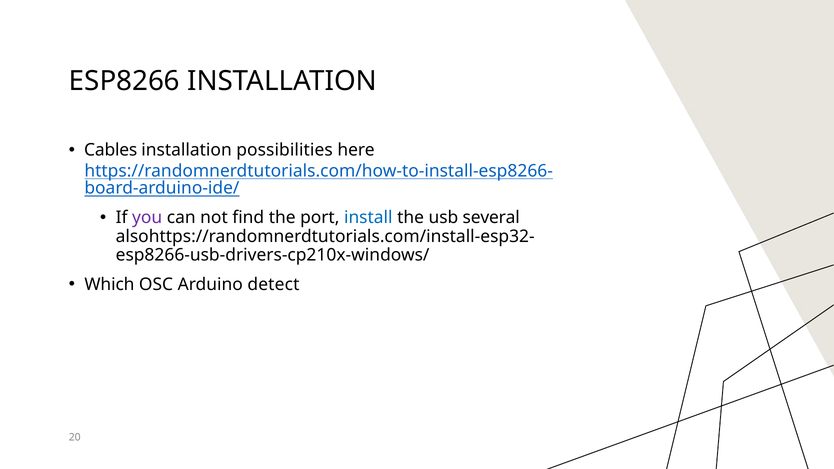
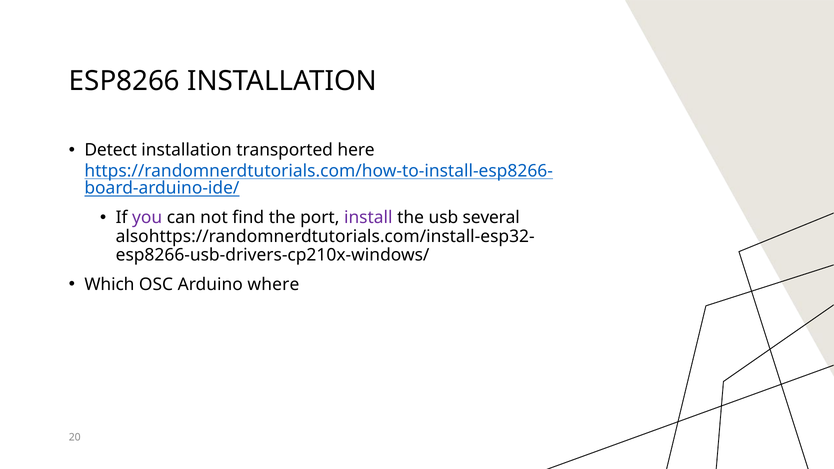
Cables: Cables -> Detect
possibilities: possibilities -> transported
install colour: blue -> purple
detect: detect -> where
